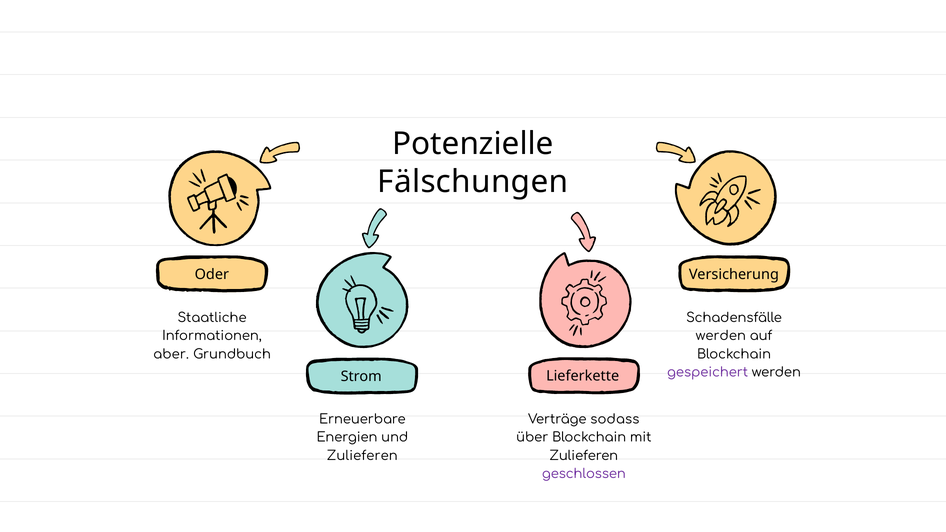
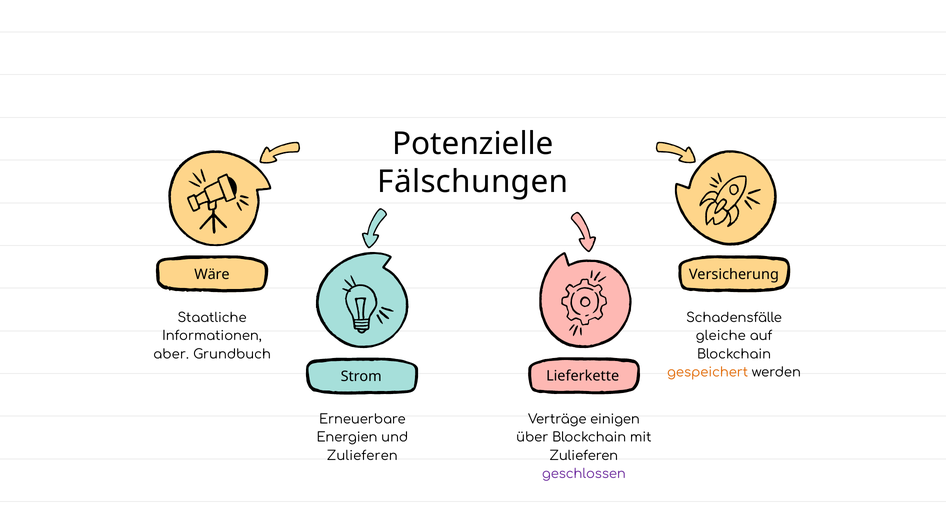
Oder: Oder -> Wäre
werden at (721, 336): werden -> gleiche
gespeichert colour: purple -> orange
sodass: sodass -> einigen
